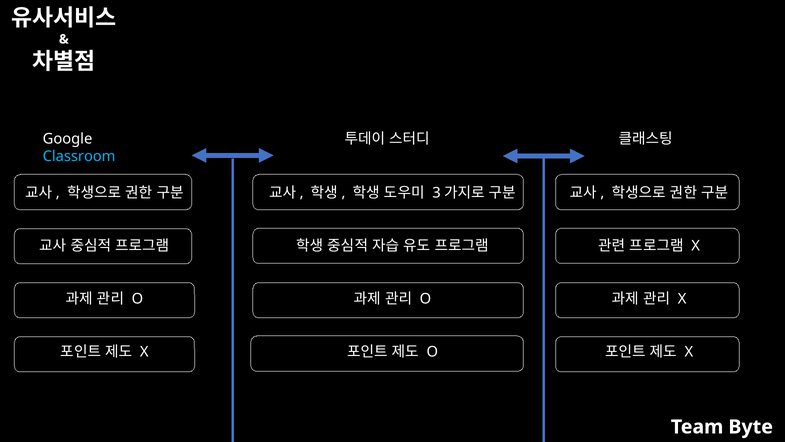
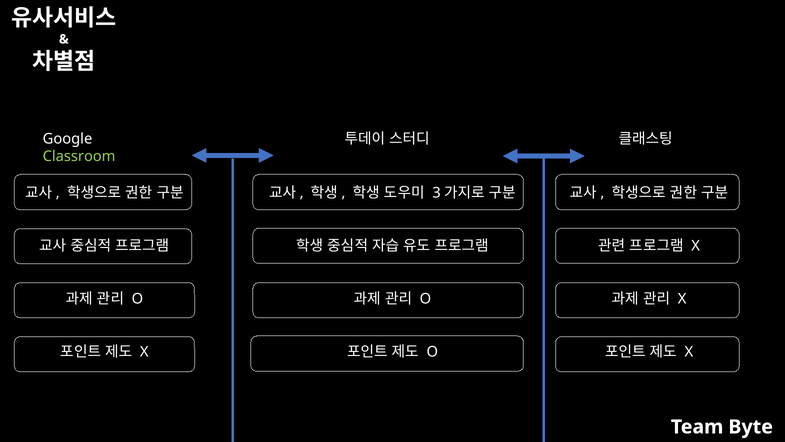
Classroom colour: light blue -> light green
